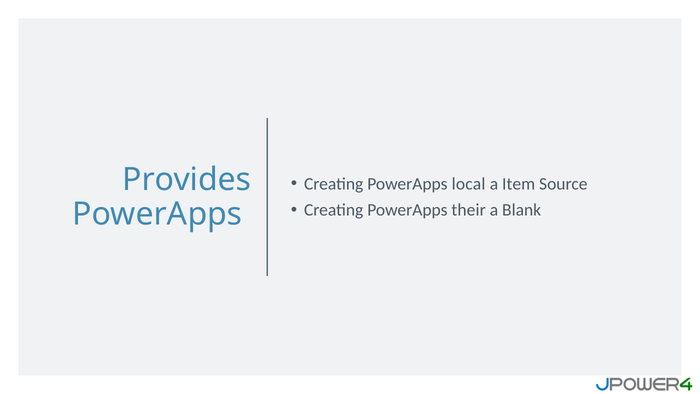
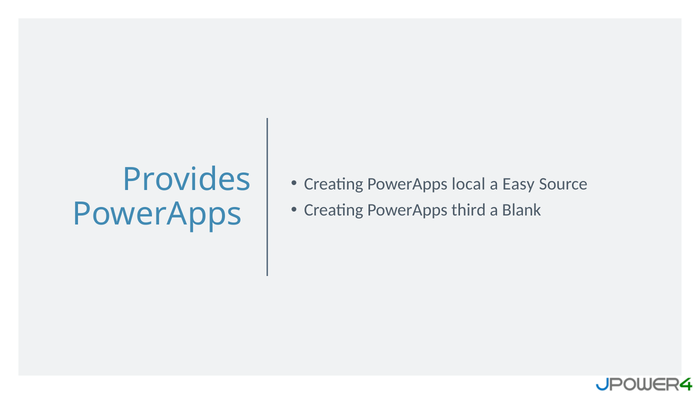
Item: Item -> Easy
their: their -> third
